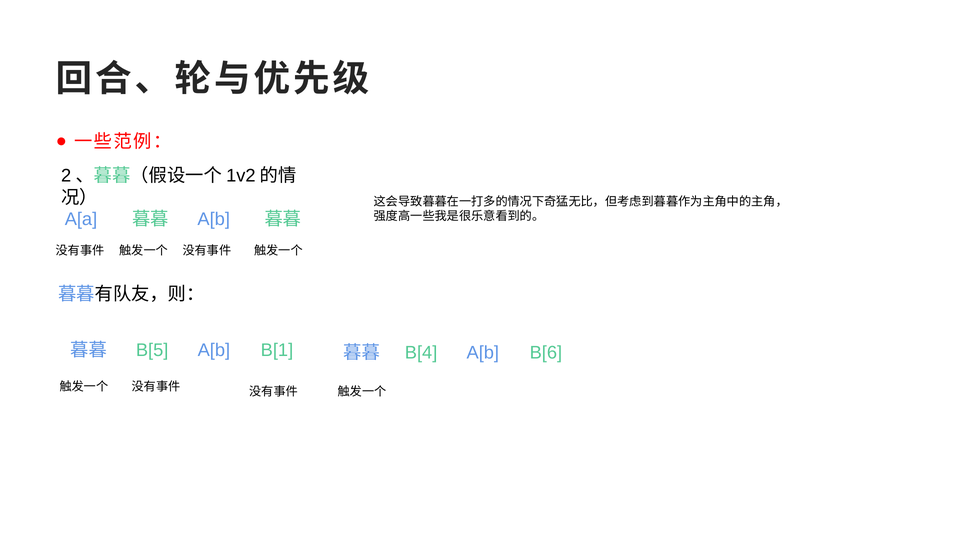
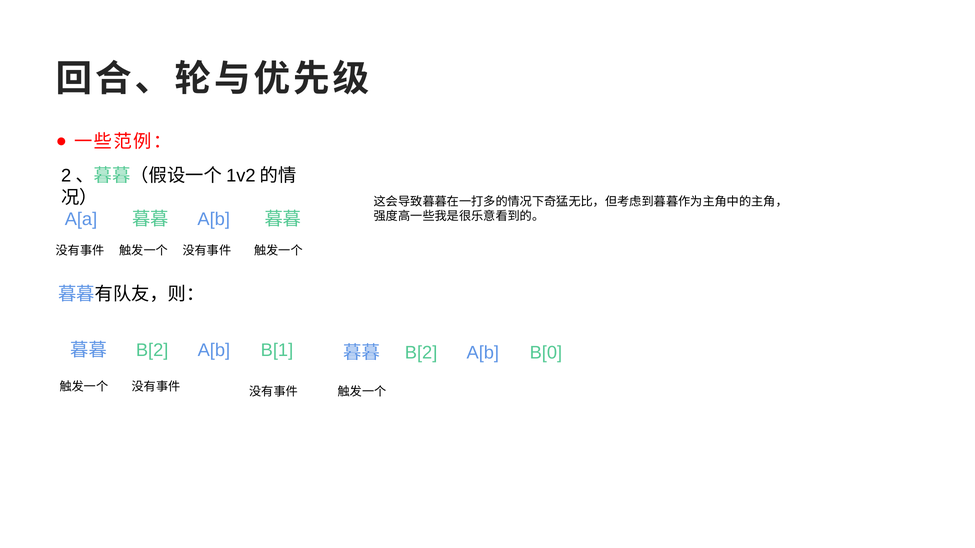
B[5 at (152, 351): B[5 -> B[2
B[4 at (421, 353): B[4 -> B[2
B[6: B[6 -> B[0
